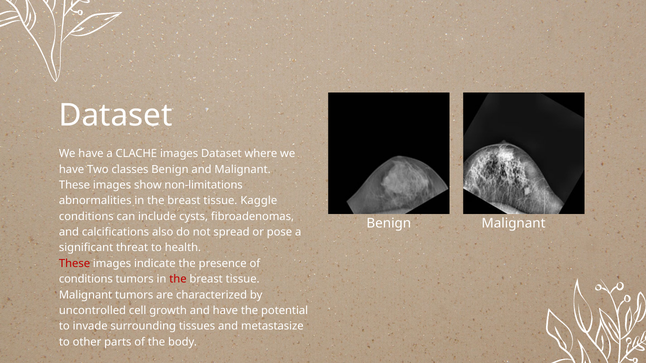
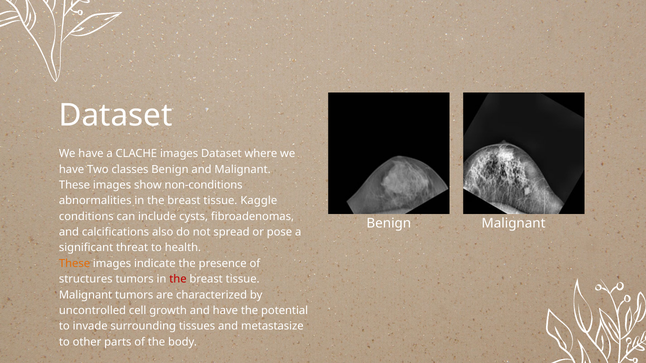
non-limitations: non-limitations -> non-conditions
These at (75, 264) colour: red -> orange
conditions at (86, 279): conditions -> structures
